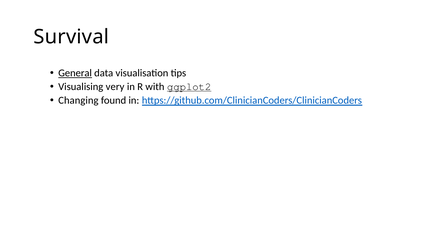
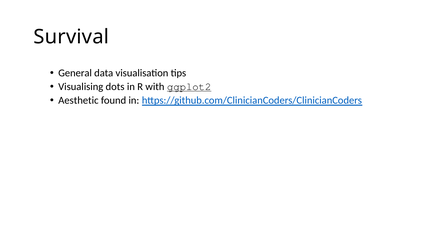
General underline: present -> none
very: very -> dots
Changing: Changing -> Aesthetic
